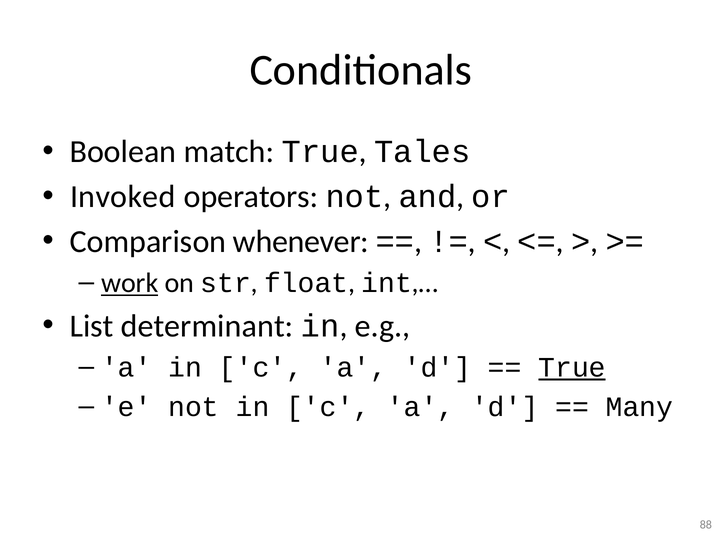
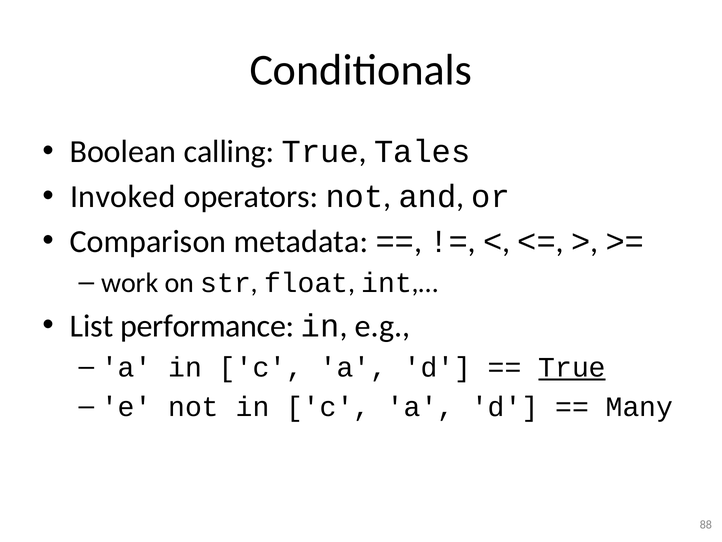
match: match -> calling
whenever: whenever -> metadata
work underline: present -> none
determinant: determinant -> performance
